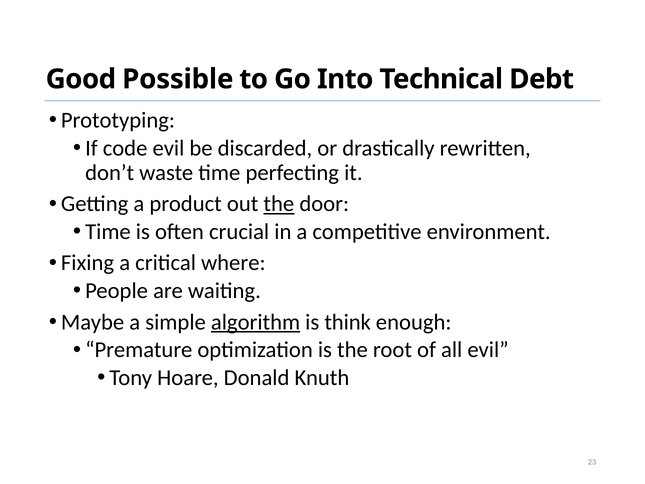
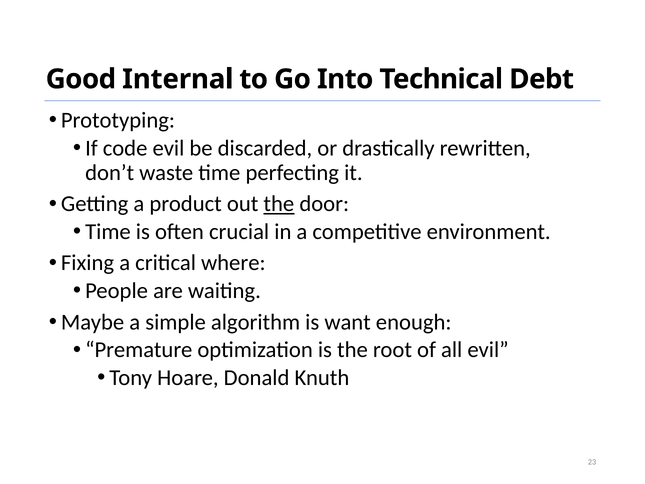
Possible: Possible -> Internal
algorithm underline: present -> none
think: think -> want
